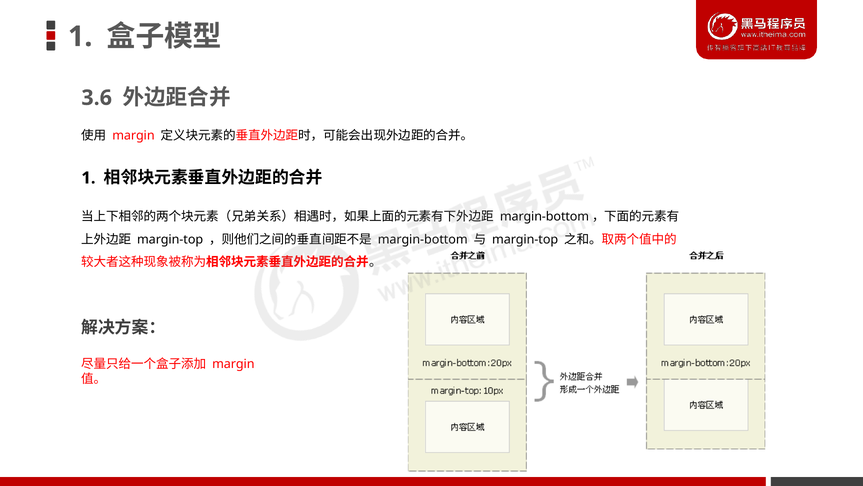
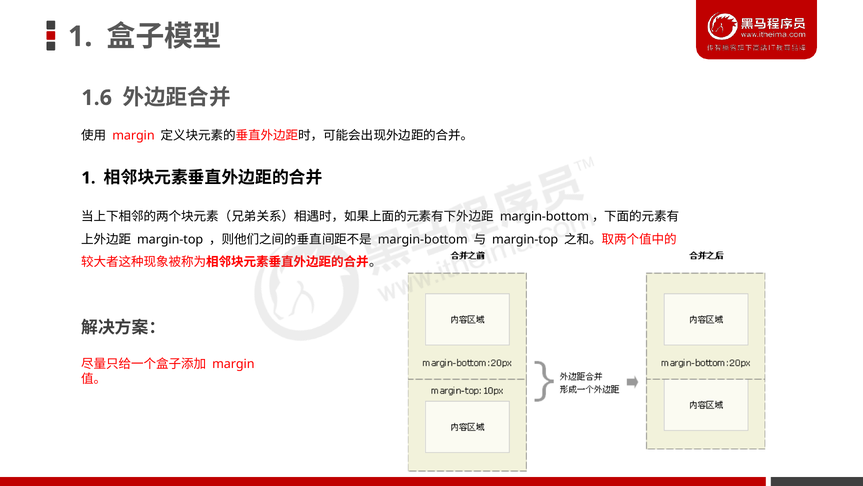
3.6: 3.6 -> 1.6
